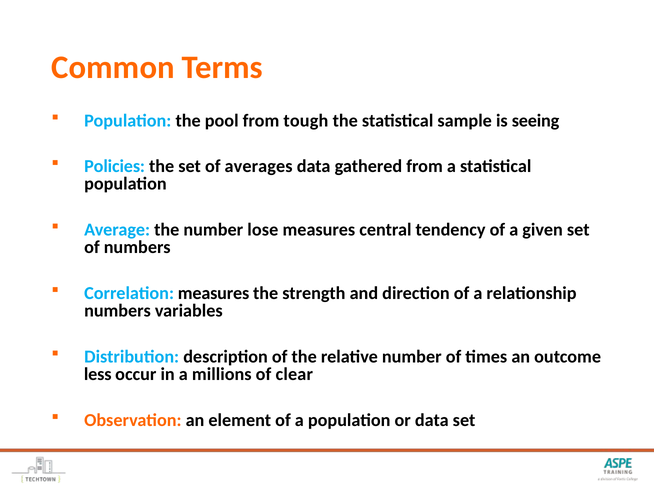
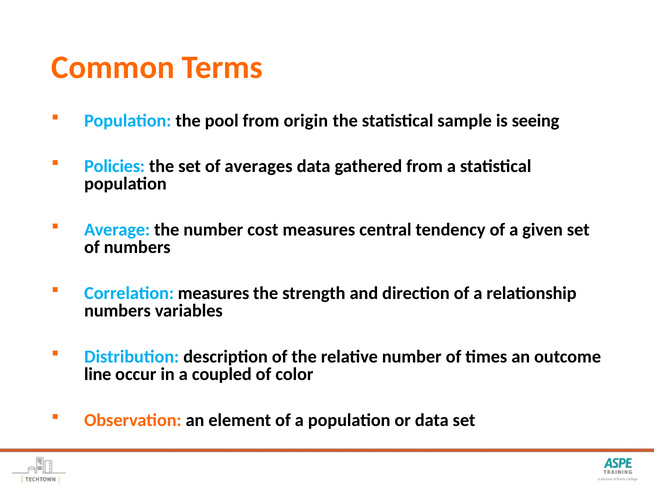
tough: tough -> origin
lose: lose -> cost
less: less -> line
millions: millions -> coupled
clear: clear -> color
